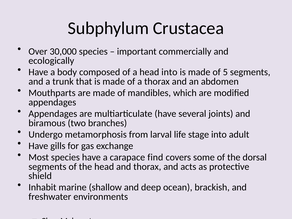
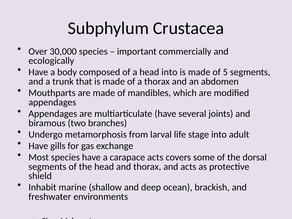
carapace find: find -> acts
